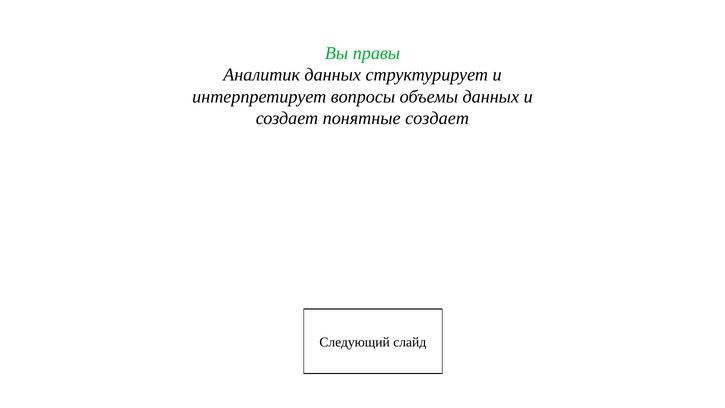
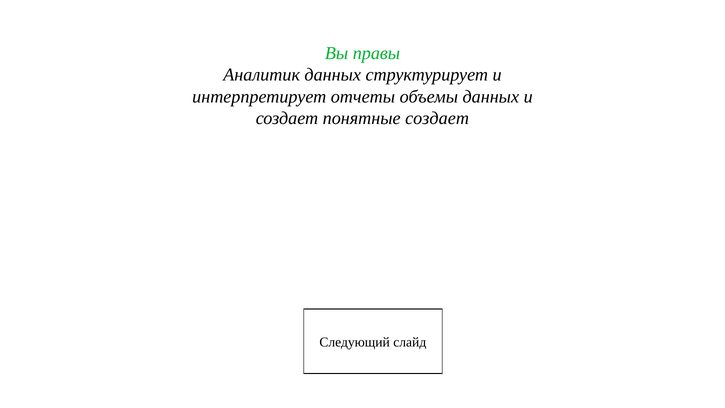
вопросы: вопросы -> отчеты
